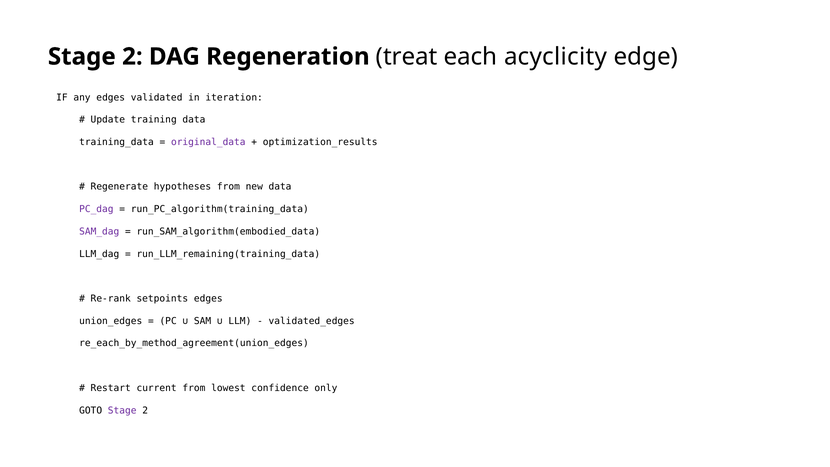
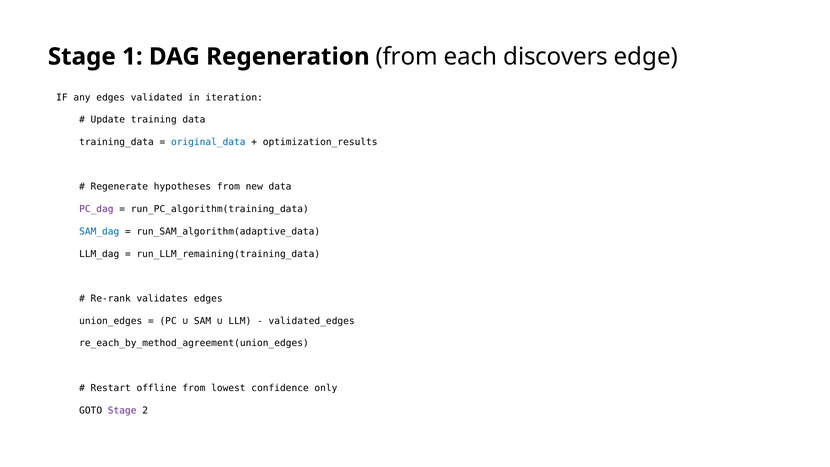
2 at (132, 57): 2 -> 1
Regeneration treat: treat -> from
acyclicity: acyclicity -> discovers
original_data colour: purple -> blue
SAM_dag colour: purple -> blue
run_SAM_algorithm(embodied_data: run_SAM_algorithm(embodied_data -> run_SAM_algorithm(adaptive_data
setpoints: setpoints -> validates
current: current -> offline
